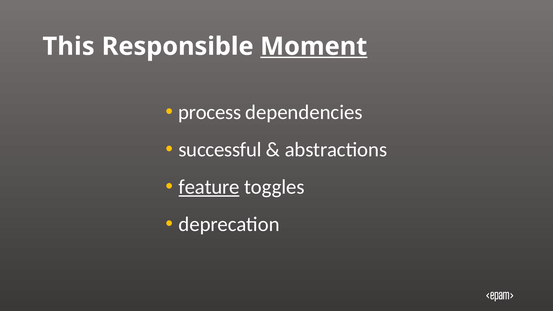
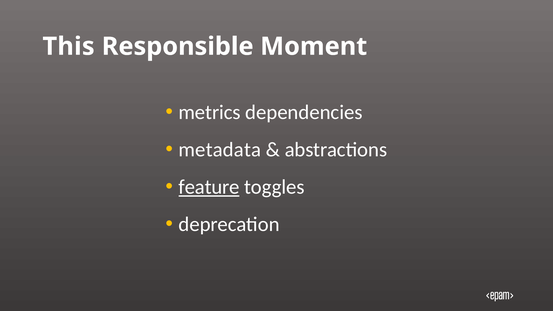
Moment underline: present -> none
process: process -> metrics
successful: successful -> metadata
